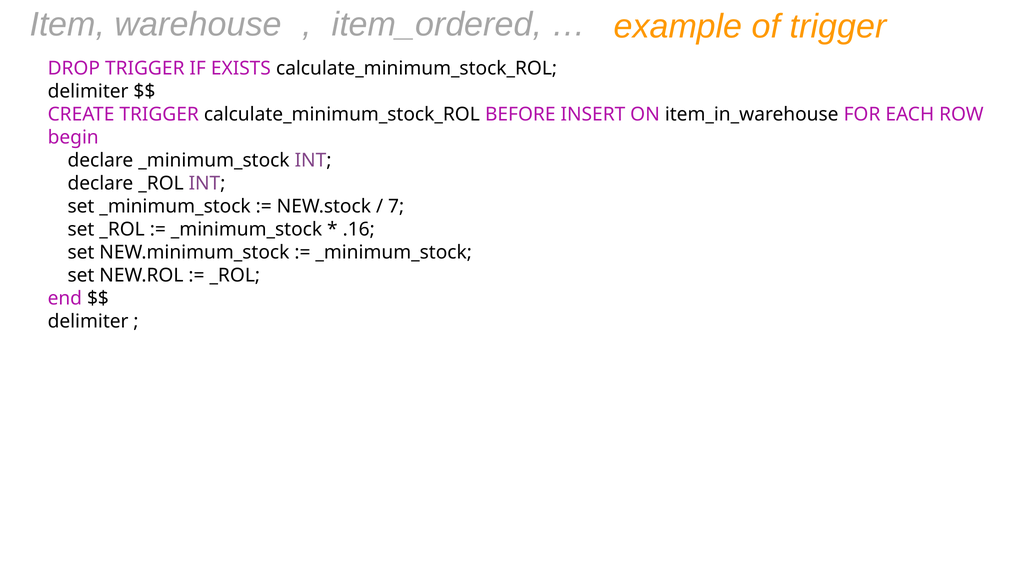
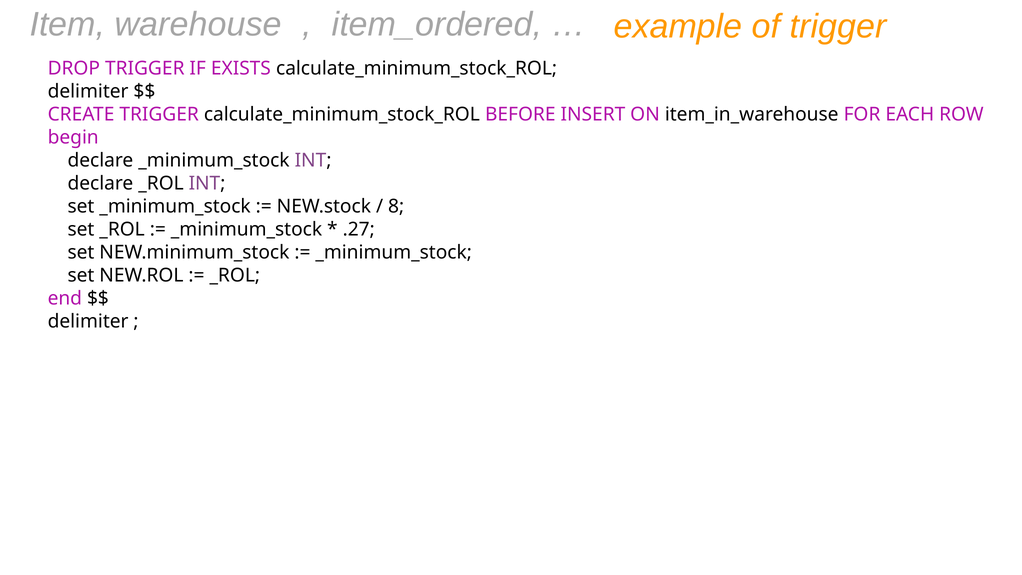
7: 7 -> 8
.16: .16 -> .27
